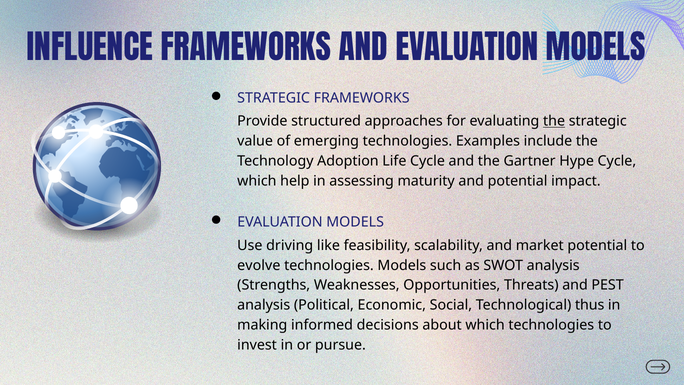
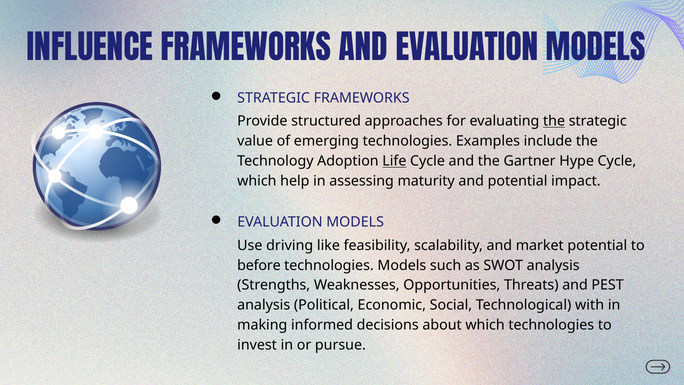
Life underline: none -> present
evolve: evolve -> before
thus: thus -> with
